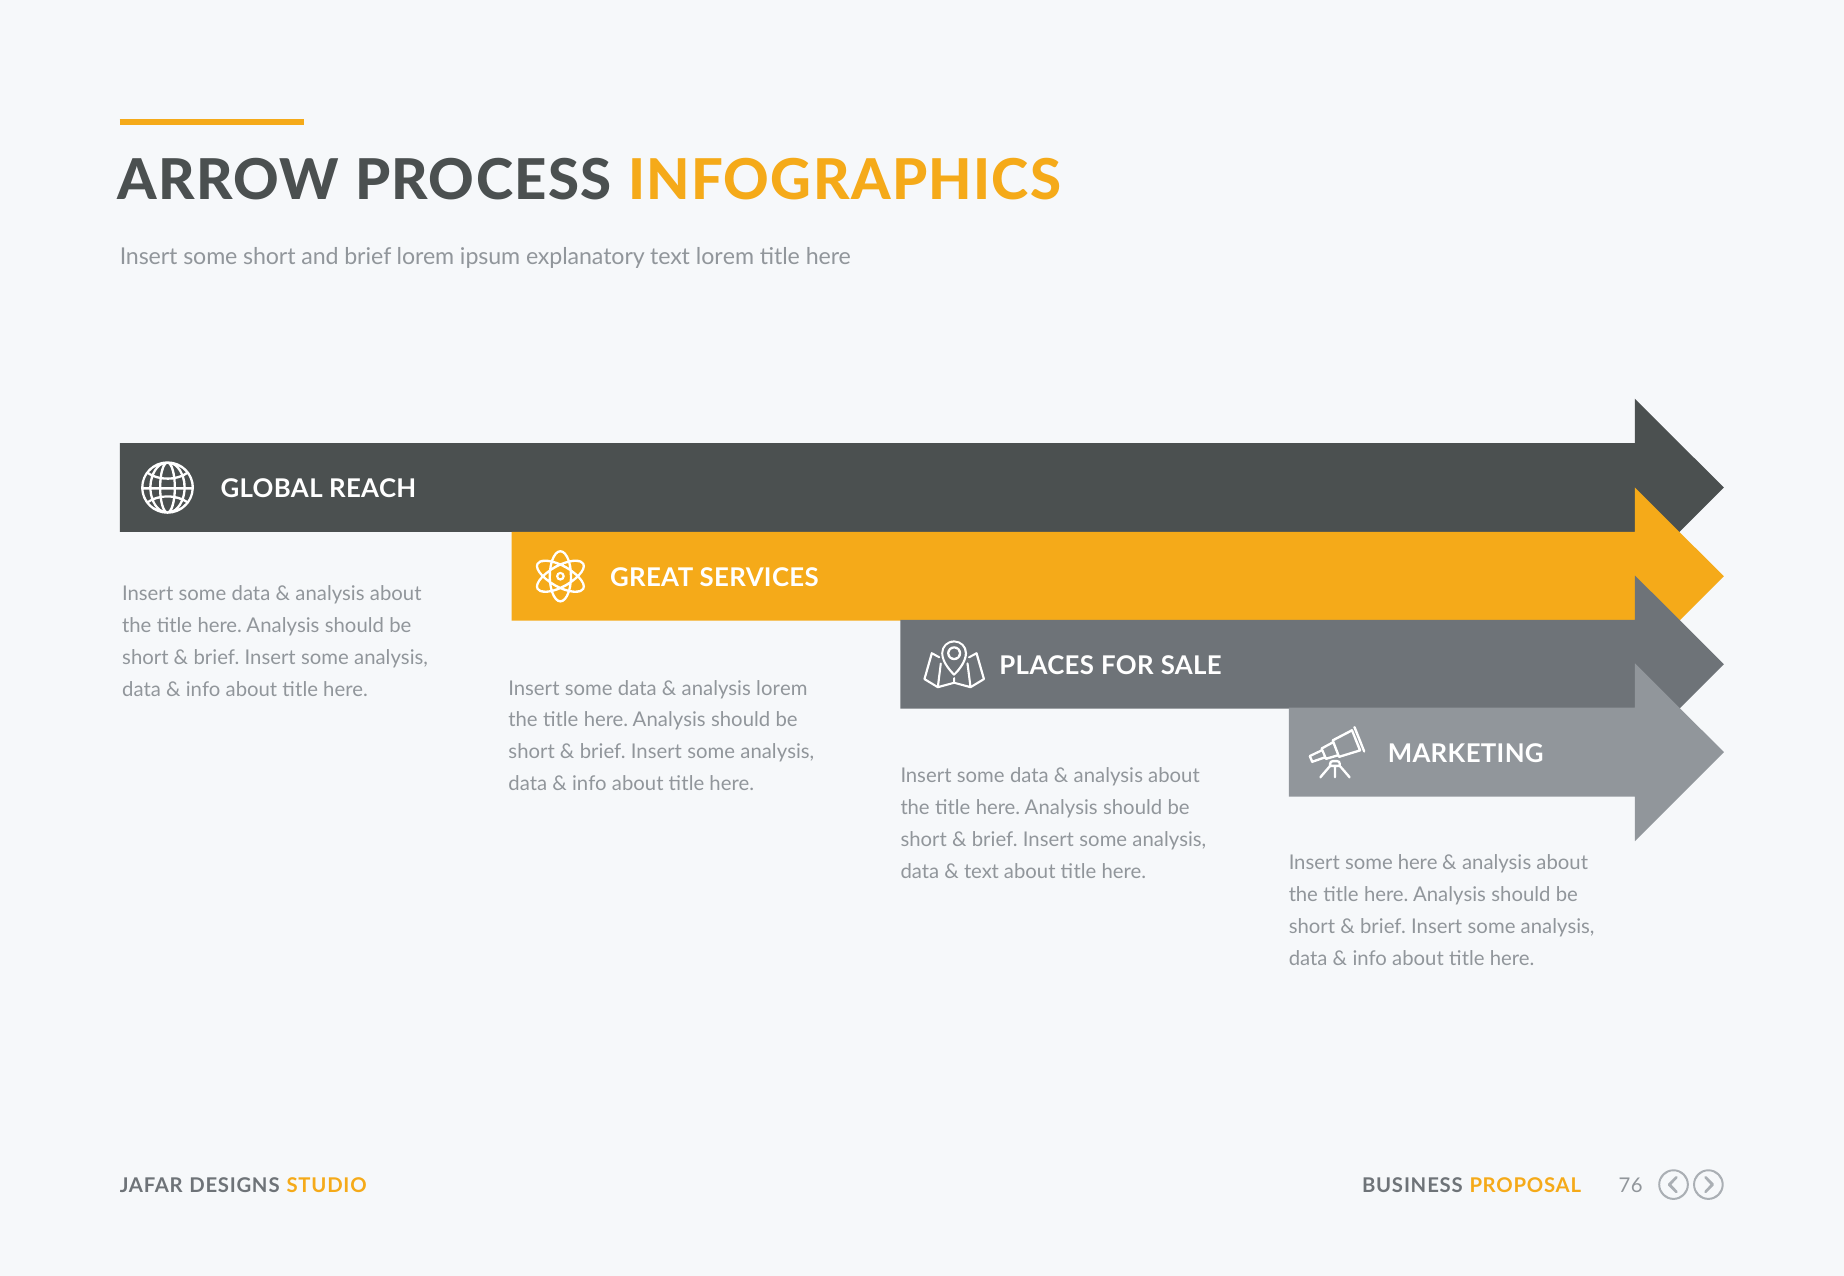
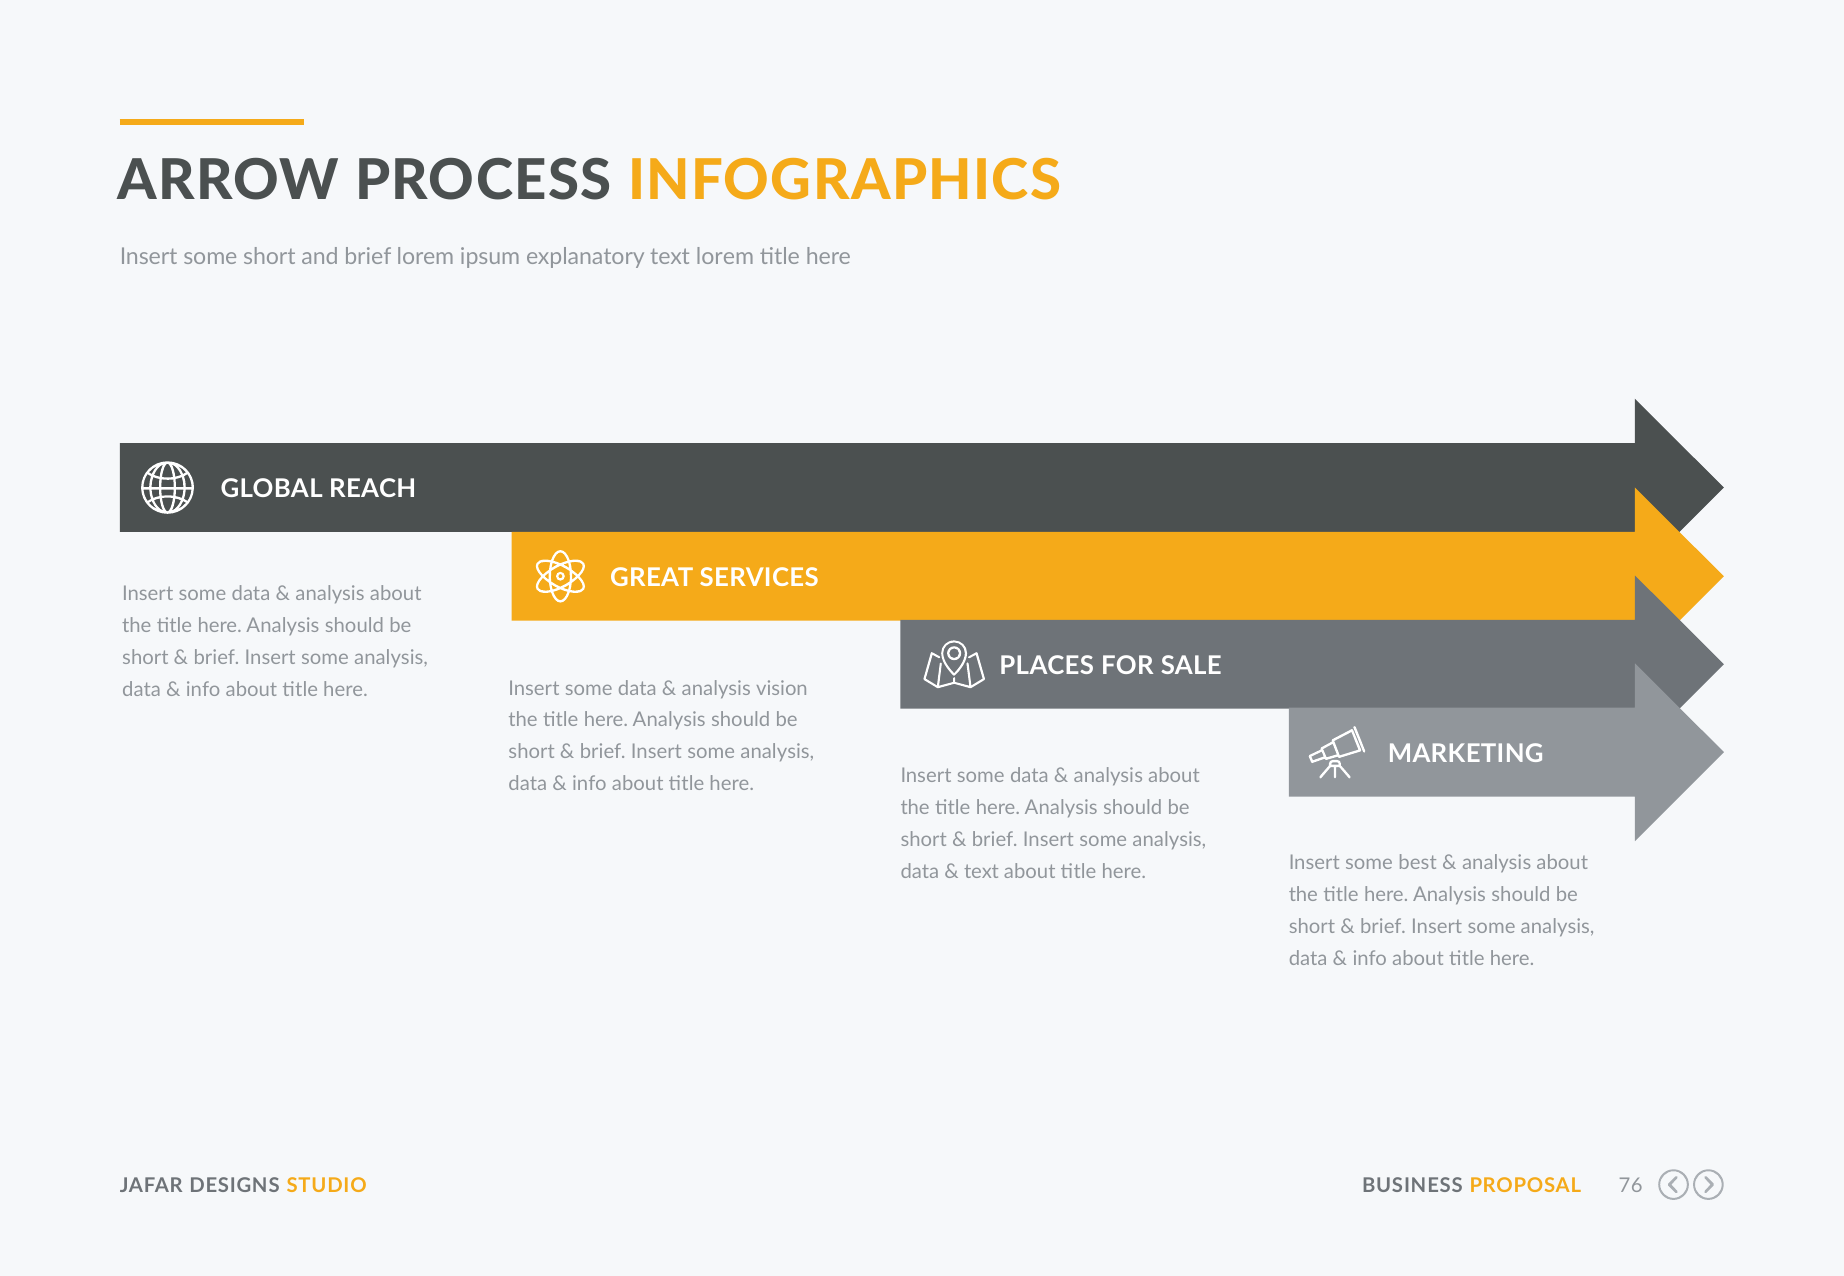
analysis lorem: lorem -> vision
some here: here -> best
